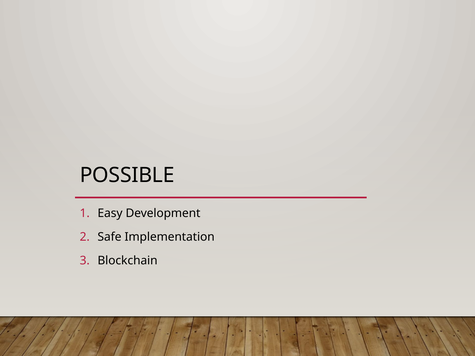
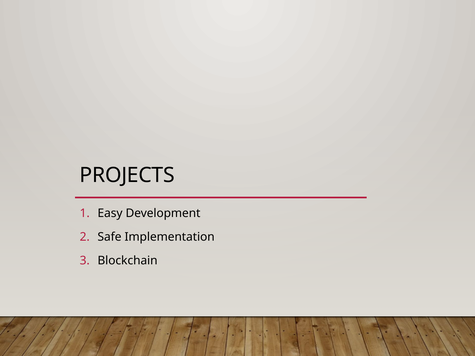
POSSIBLE: POSSIBLE -> PROJECTS
